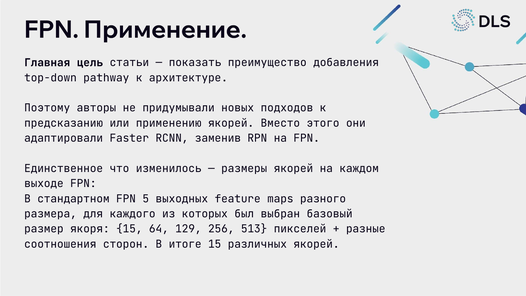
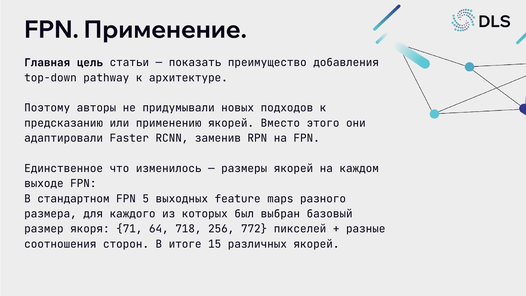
якоря 15: 15 -> 71
129: 129 -> 718
513: 513 -> 772
